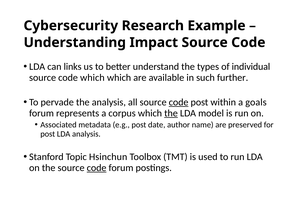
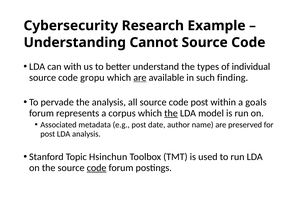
Impact: Impact -> Cannot
links: links -> with
code which: which -> gropu
are at (140, 78) underline: none -> present
further: further -> finding
code at (179, 102) underline: present -> none
